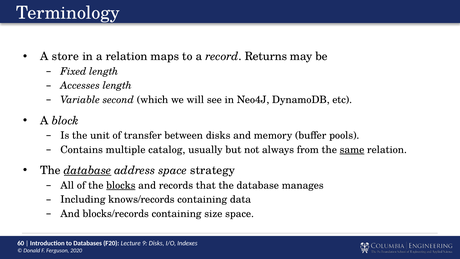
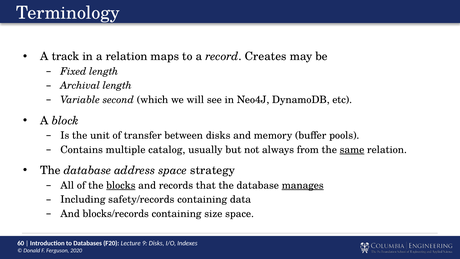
store: store -> track
Returns: Returns -> Creates
Accesses: Accesses -> Archival
database at (88, 170) underline: present -> none
manages underline: none -> present
knows/records: knows/records -> safety/records
